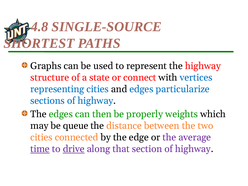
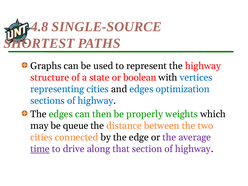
connect: connect -> boolean
particularize: particularize -> optimization
drive underline: present -> none
